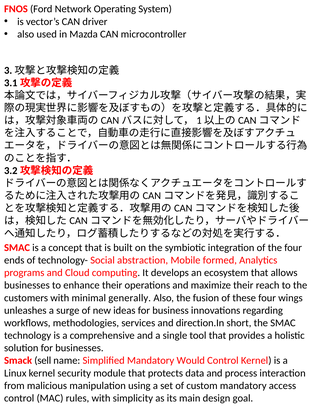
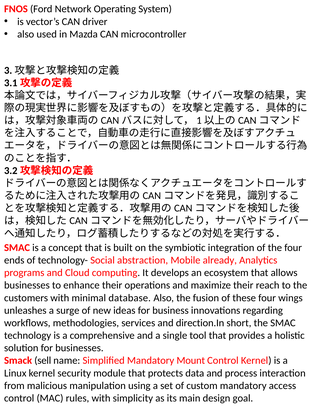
formed: formed -> already
generally: generally -> database
Would: Would -> Mount
